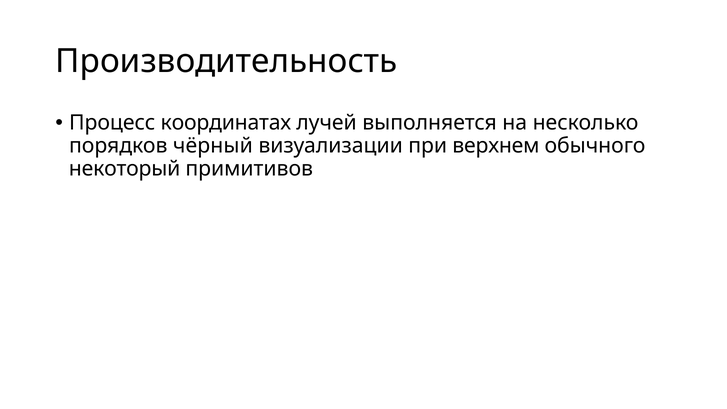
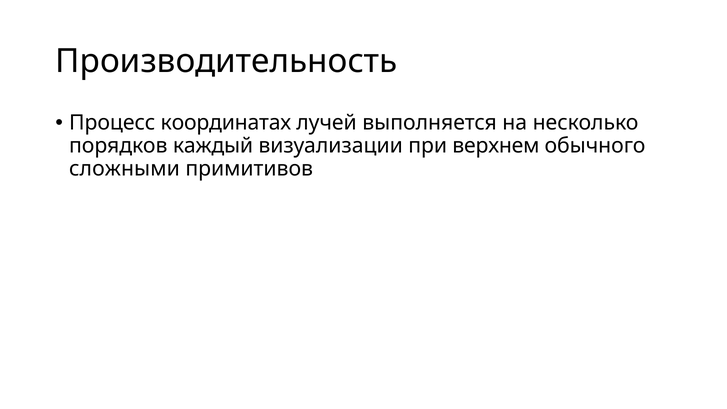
чёрный: чёрный -> каждый
некоторый: некоторый -> сложными
